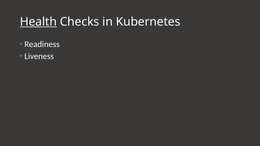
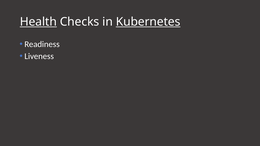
Kubernetes underline: none -> present
